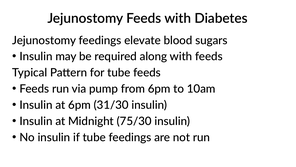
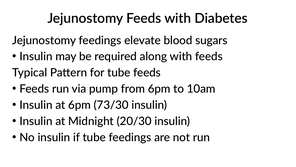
31/30: 31/30 -> 73/30
75/30: 75/30 -> 20/30
